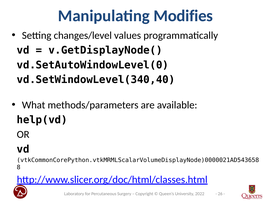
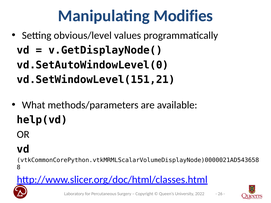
changes/level: changes/level -> obvious/level
vd.SetWindowLevel(340,40: vd.SetWindowLevel(340,40 -> vd.SetWindowLevel(151,21
